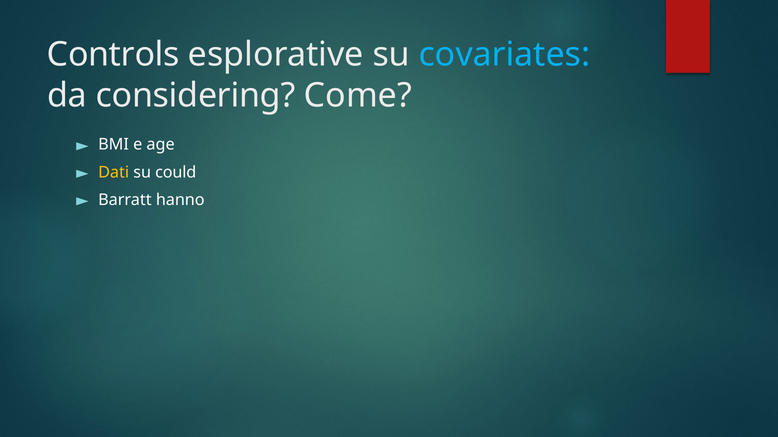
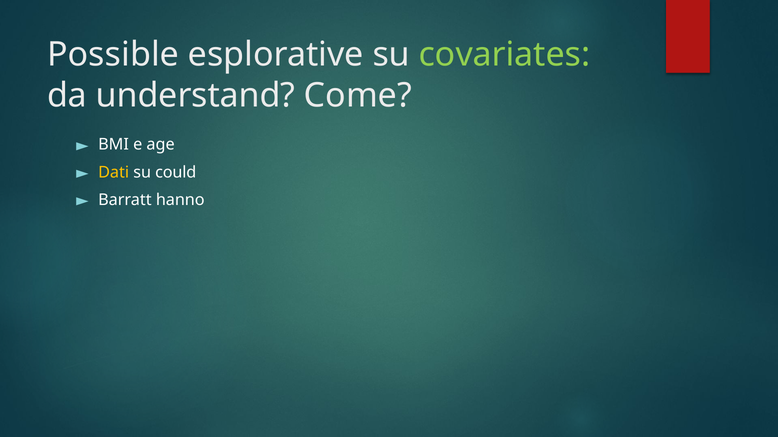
Controls: Controls -> Possible
covariates colour: light blue -> light green
considering: considering -> understand
